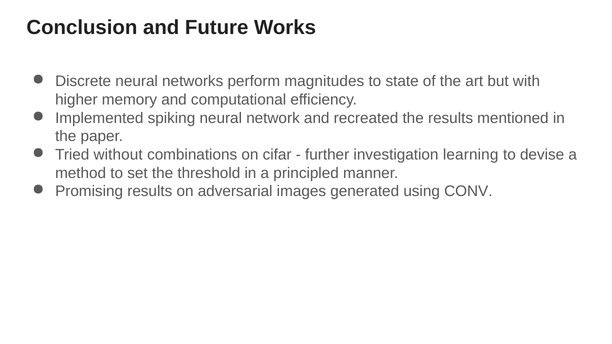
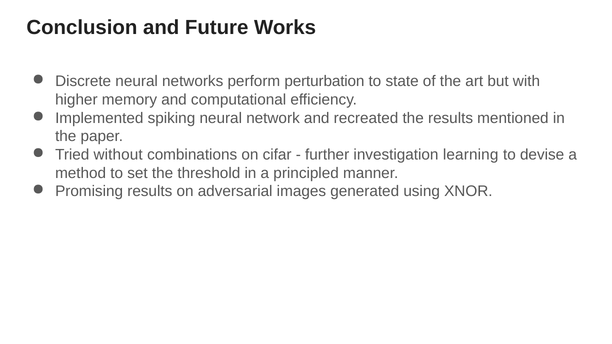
magnitudes: magnitudes -> perturbation
CONV: CONV -> XNOR
